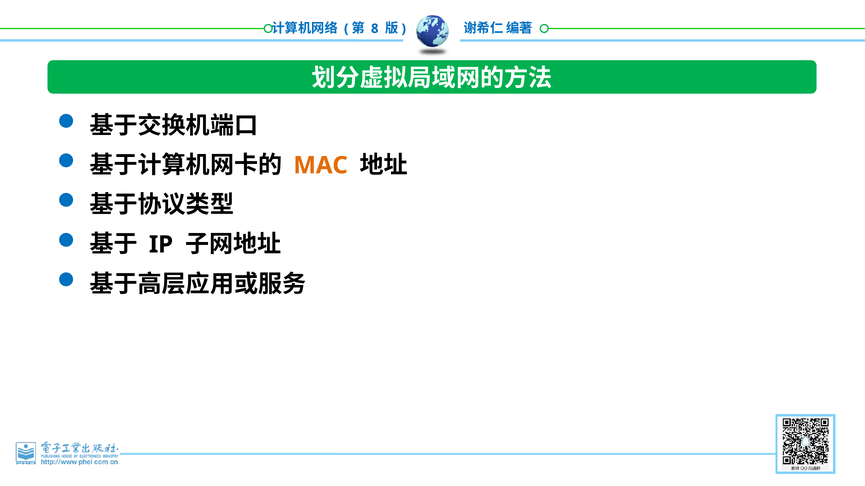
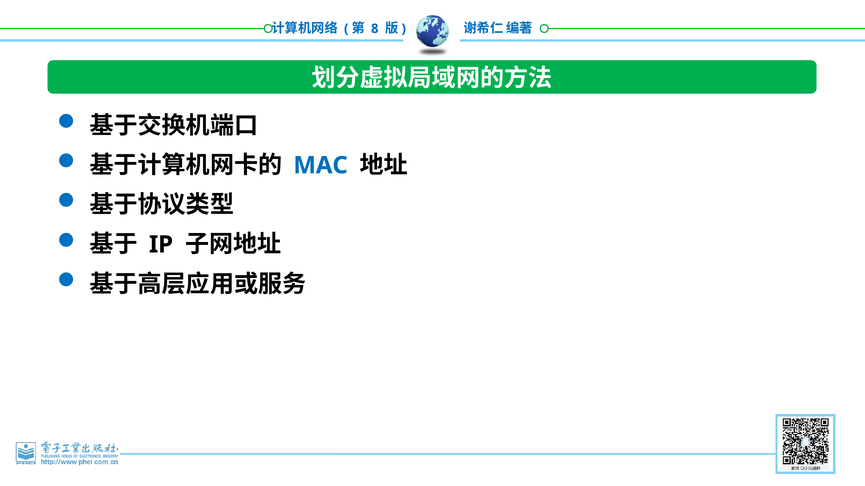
MAC colour: orange -> blue
